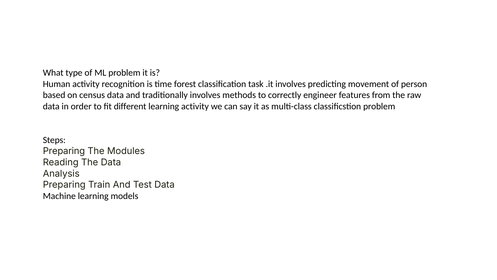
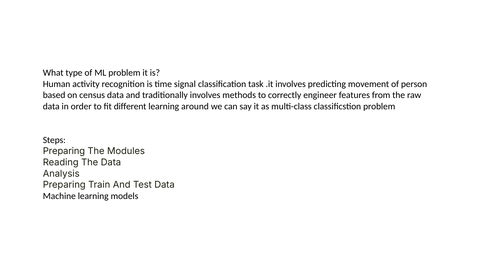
forest: forest -> signal
learning activity: activity -> around
